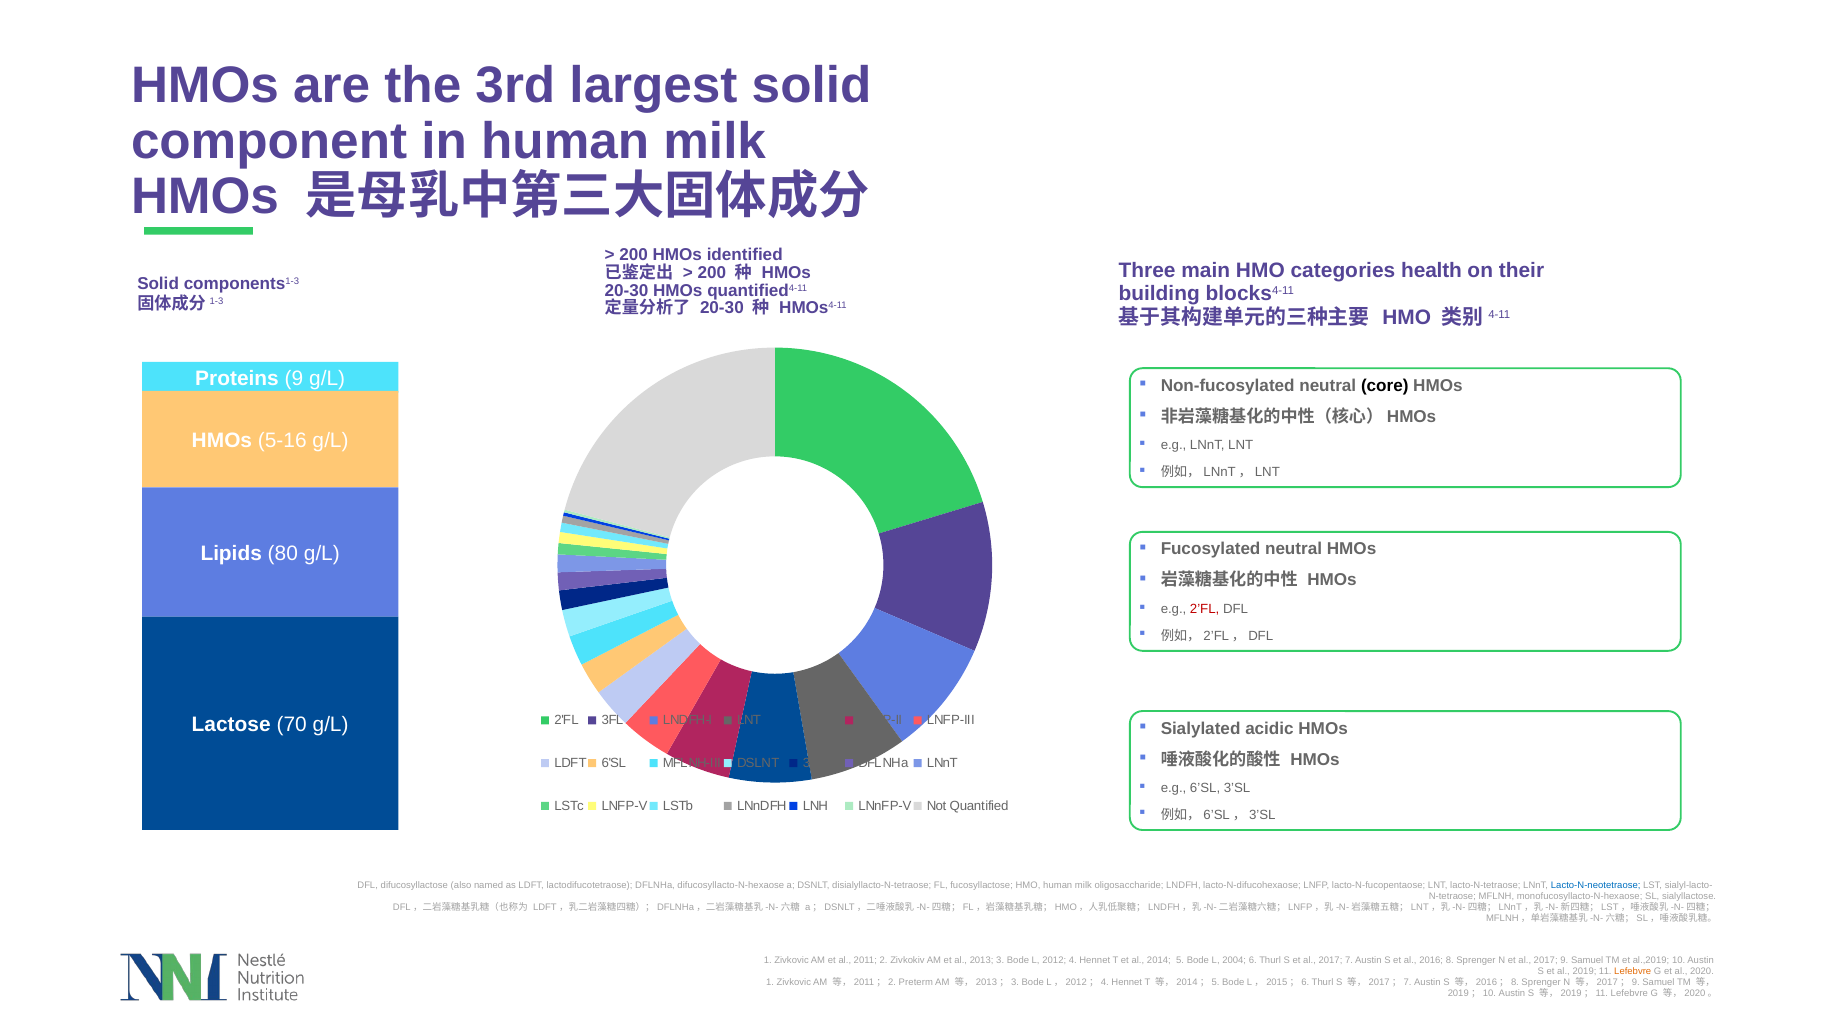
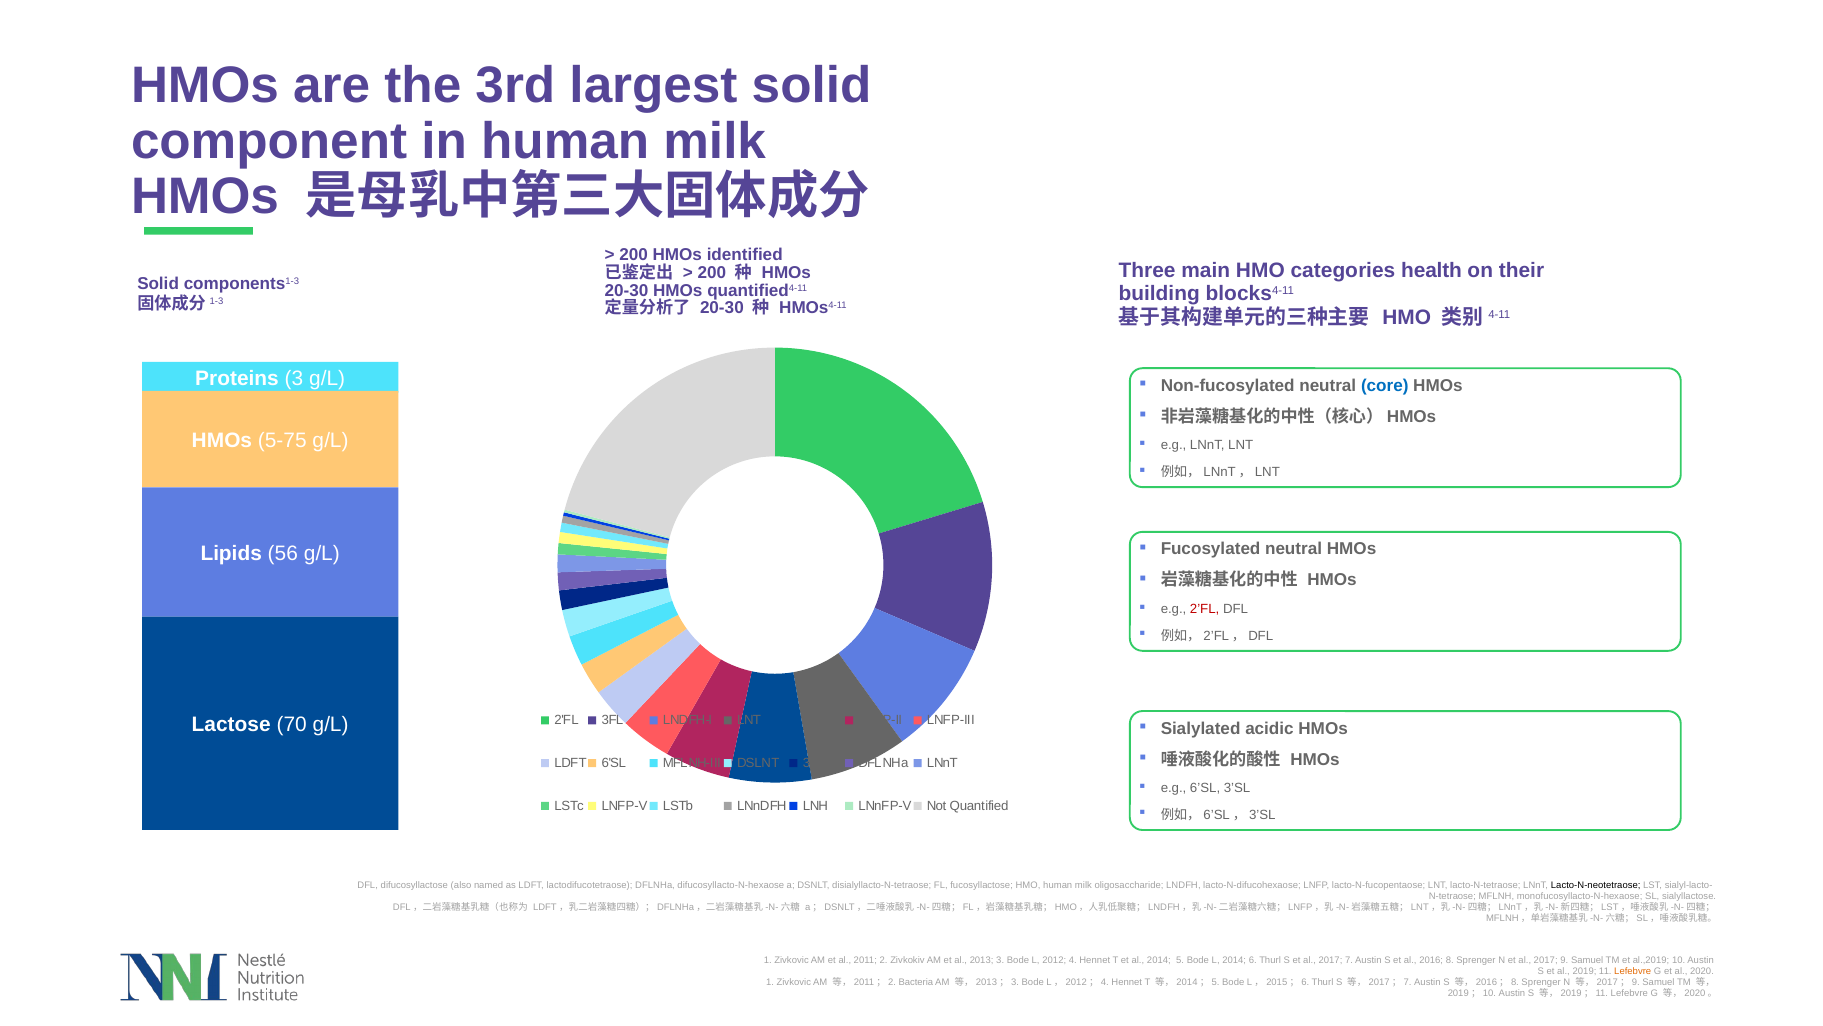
Proteins 9: 9 -> 3
core colour: black -> blue
5-16: 5-16 -> 5-75
80: 80 -> 56
Lacto-N-neotetraose colour: blue -> black
L 2004: 2004 -> 2014
Preterm: Preterm -> Bacteria
